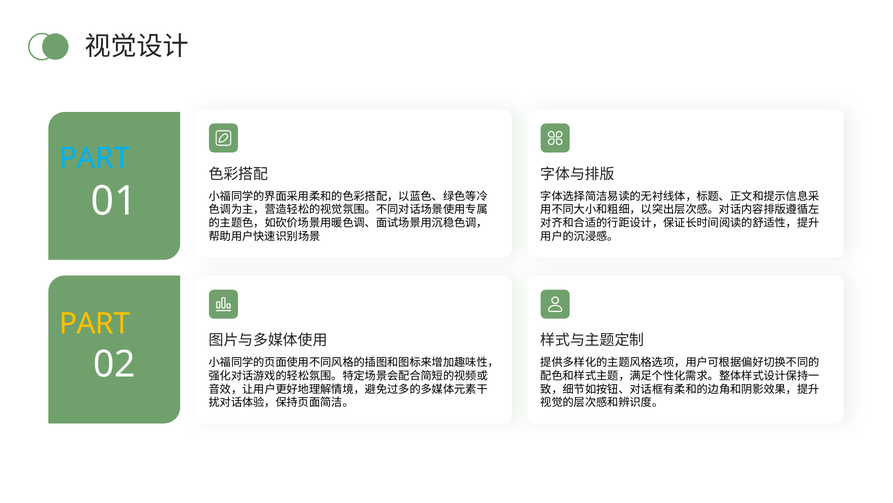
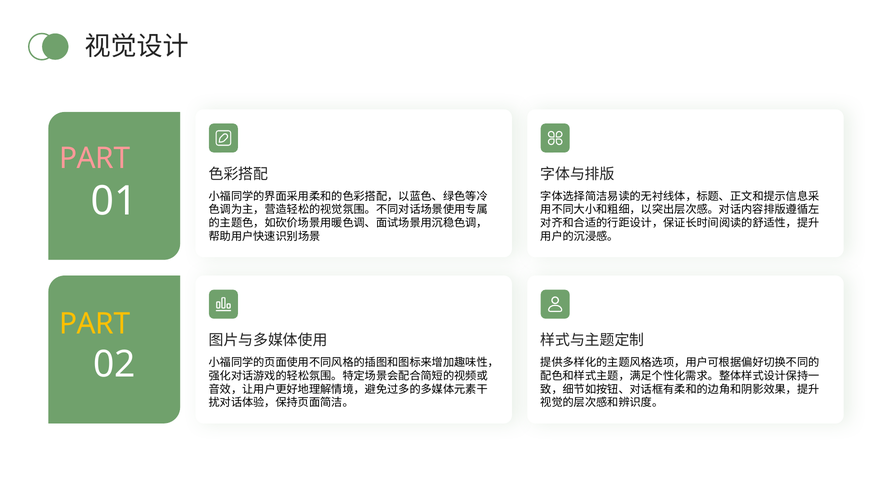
PART at (95, 158) colour: light blue -> pink
